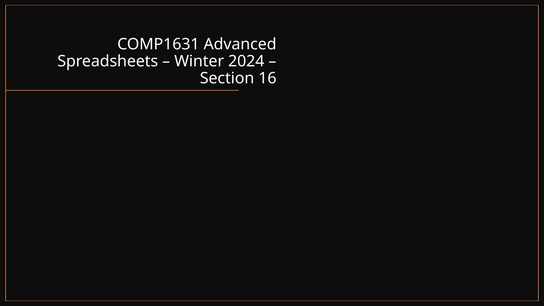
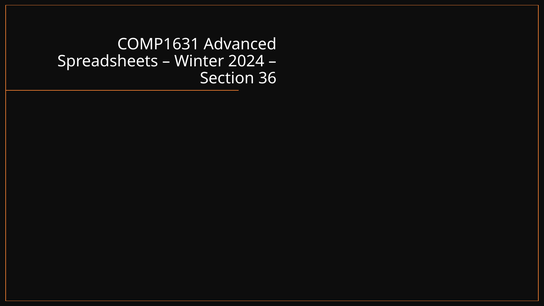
16: 16 -> 36
